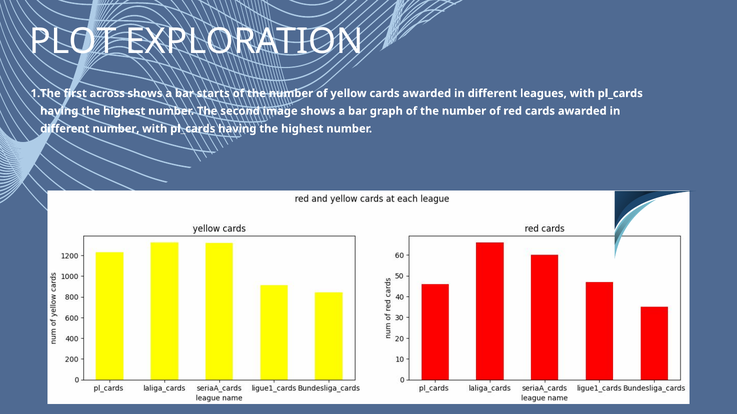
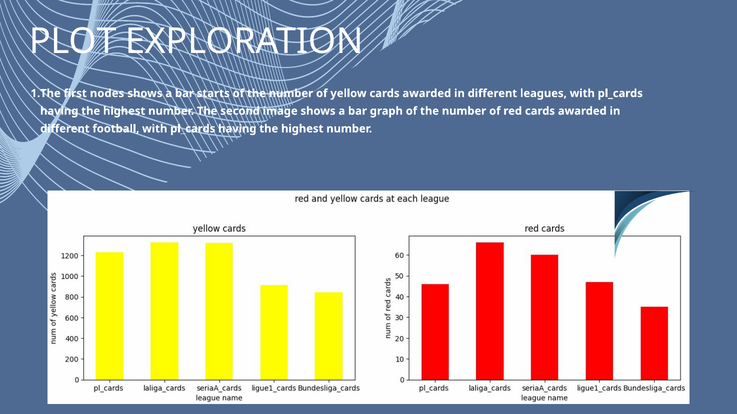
across: across -> nodes
different number: number -> football
